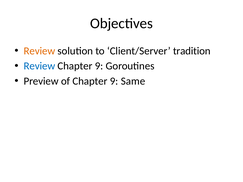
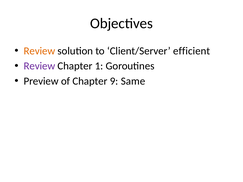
tradition: tradition -> efficient
Review at (39, 66) colour: blue -> purple
9 at (99, 66): 9 -> 1
